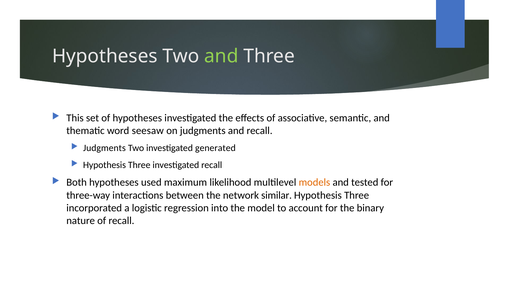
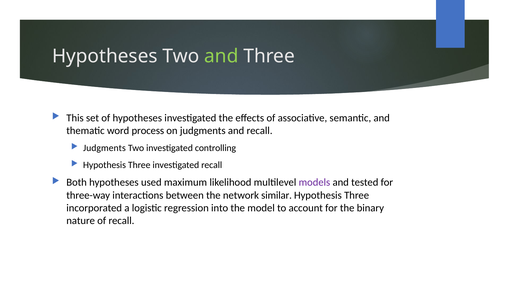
seesaw: seesaw -> process
generated: generated -> controlling
models colour: orange -> purple
